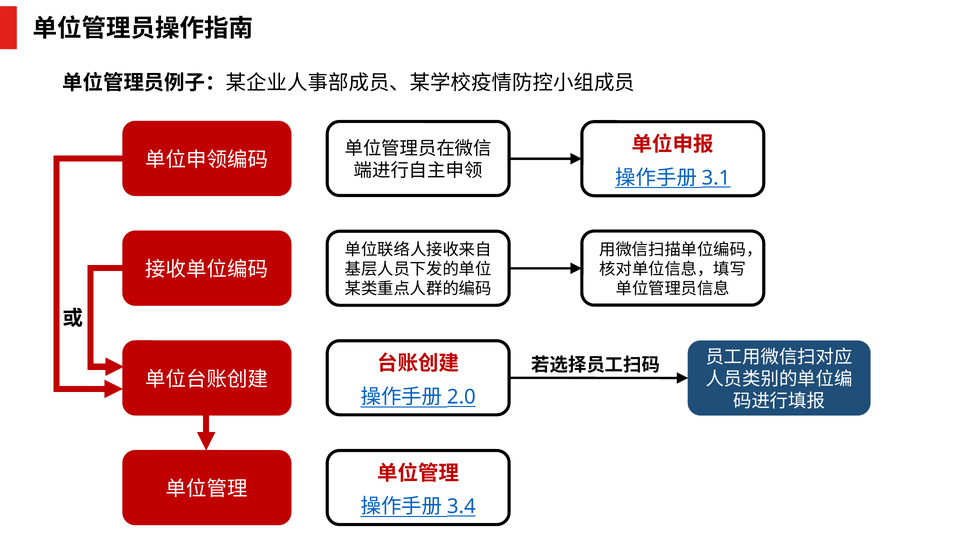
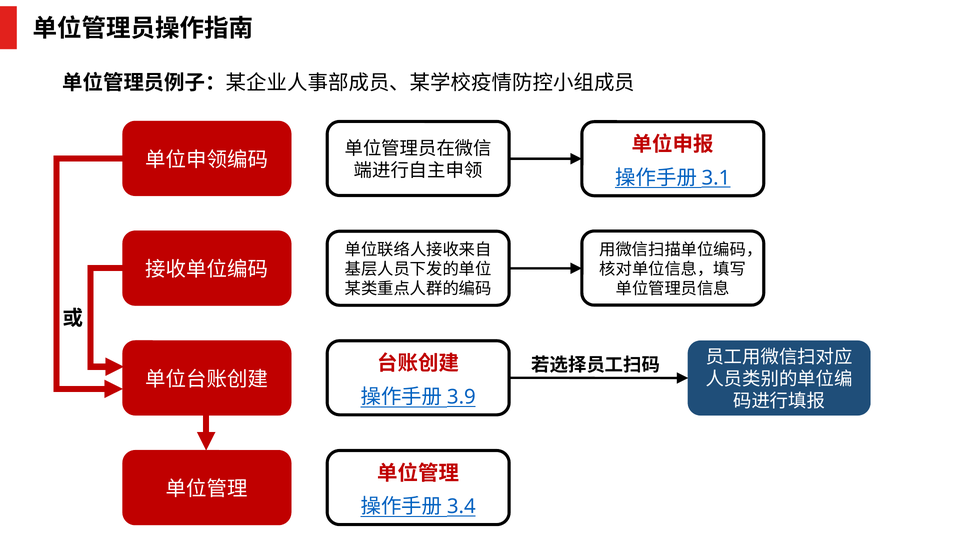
2.0: 2.0 -> 3.9
